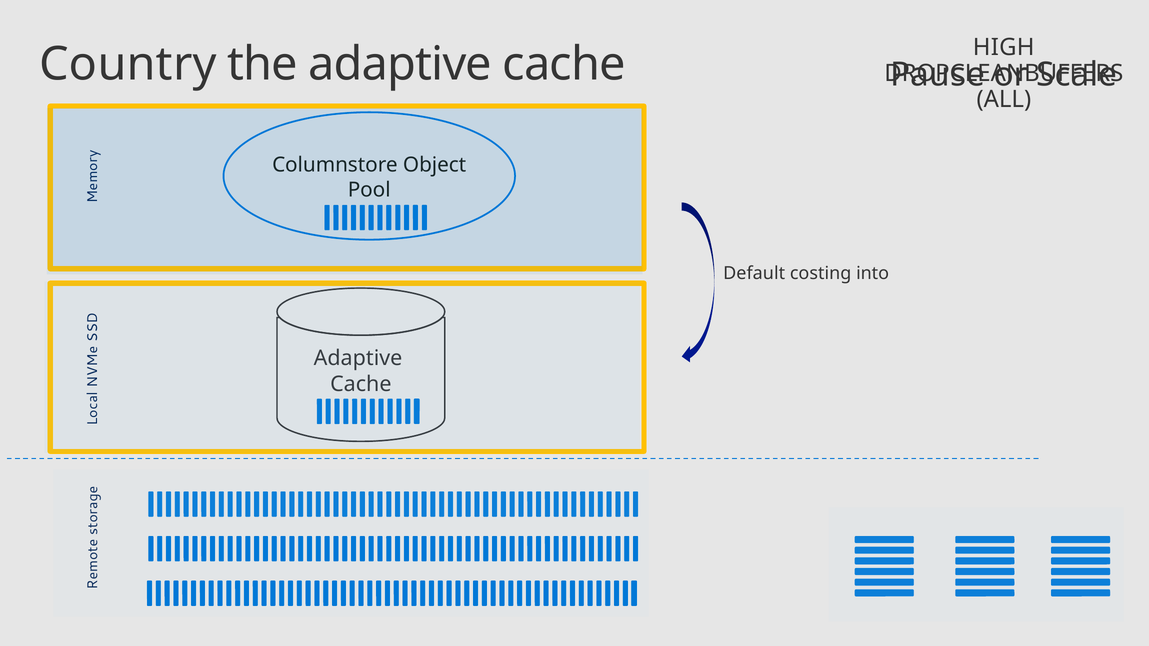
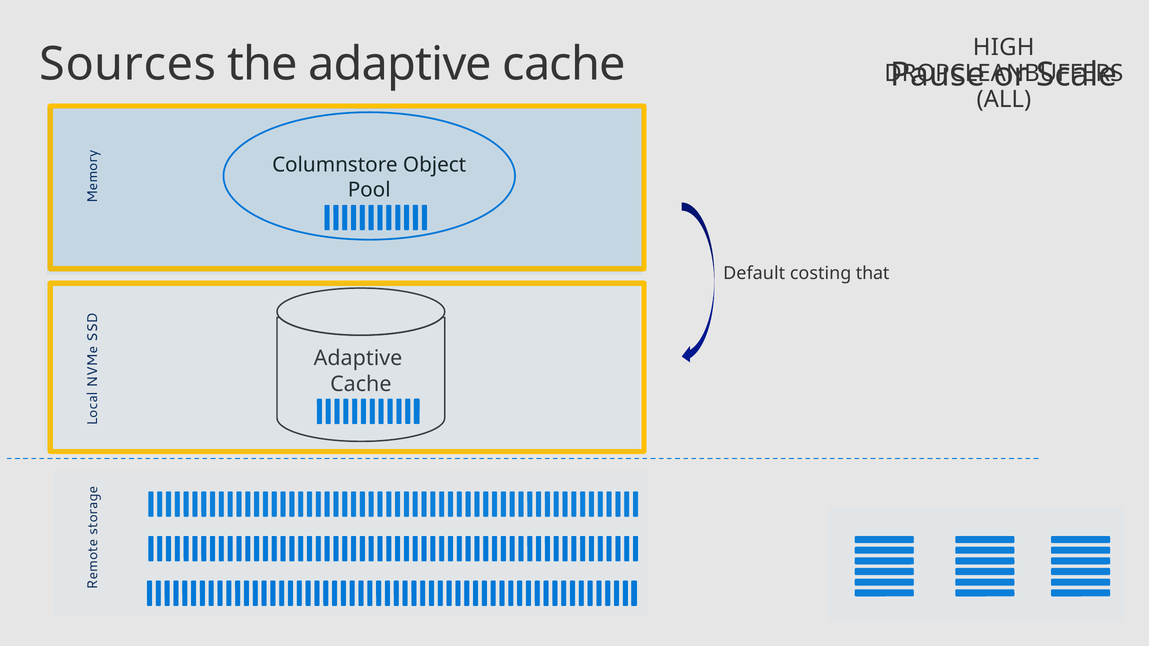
Country: Country -> Sources
into: into -> that
